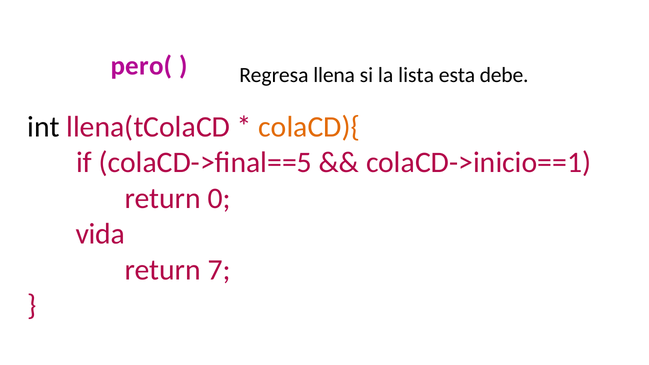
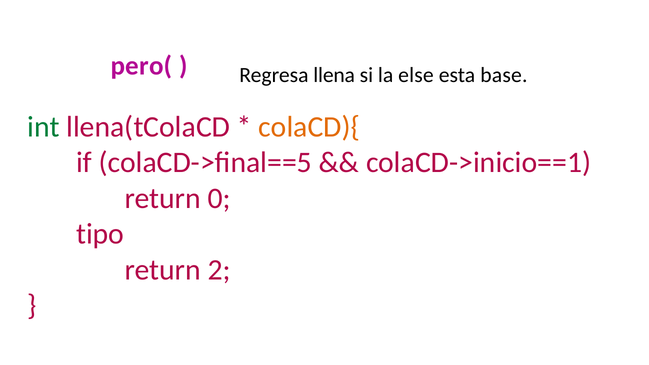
lista: lista -> else
debe: debe -> base
int colour: black -> green
vida: vida -> tipo
7: 7 -> 2
